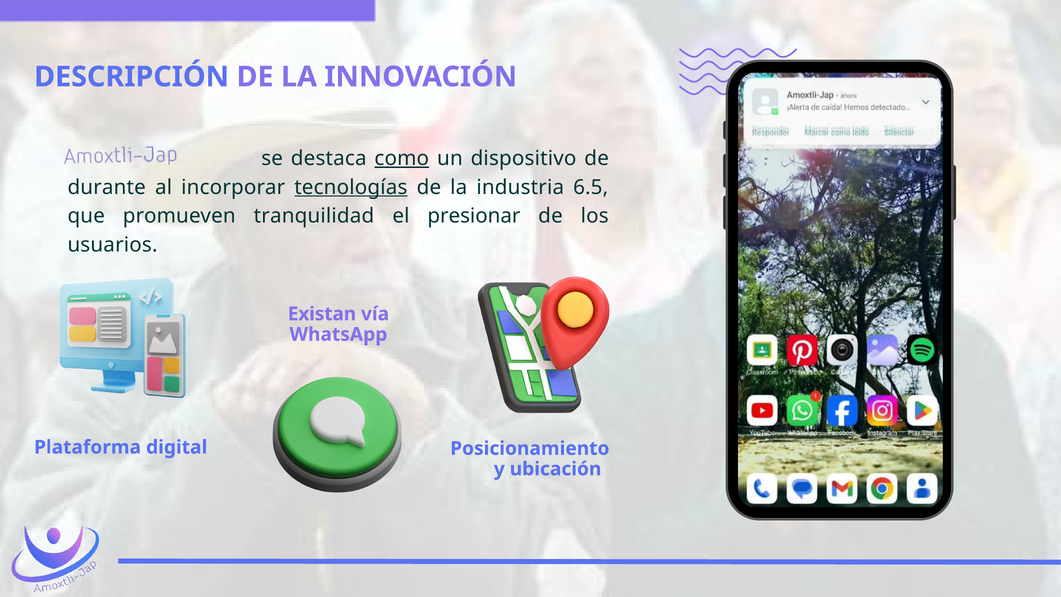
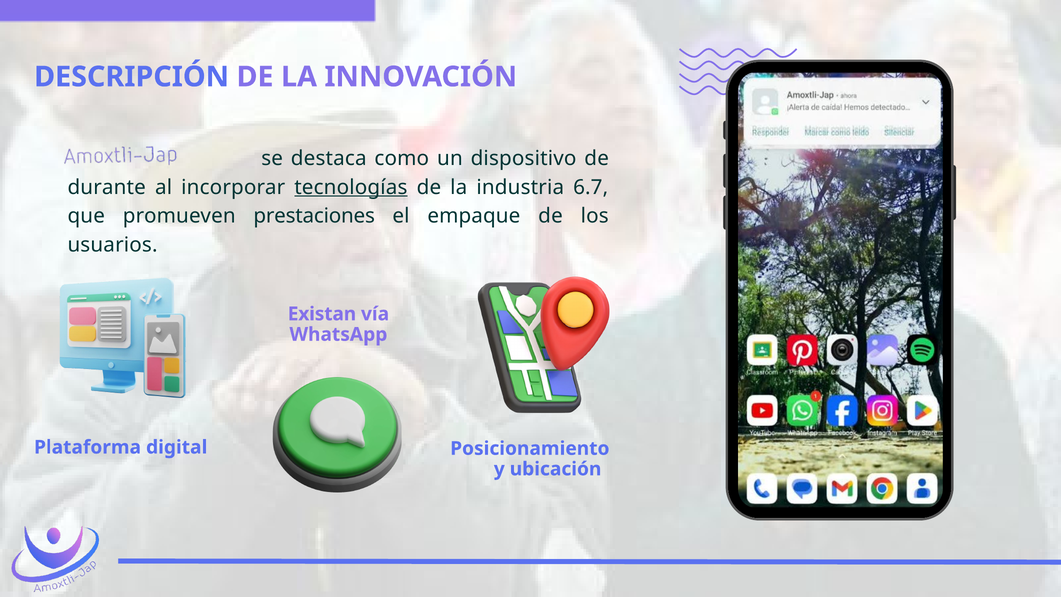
como underline: present -> none
6.5: 6.5 -> 6.7
tranquilidad: tranquilidad -> prestaciones
presionar: presionar -> empaque
